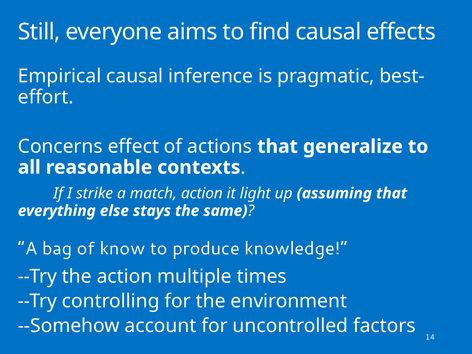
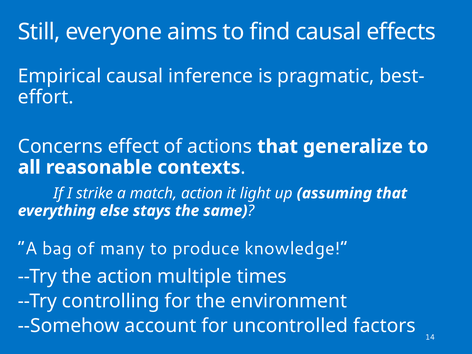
know: know -> many
